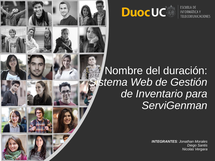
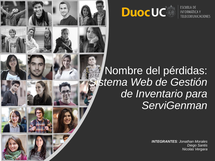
duración: duración -> pérdidas
